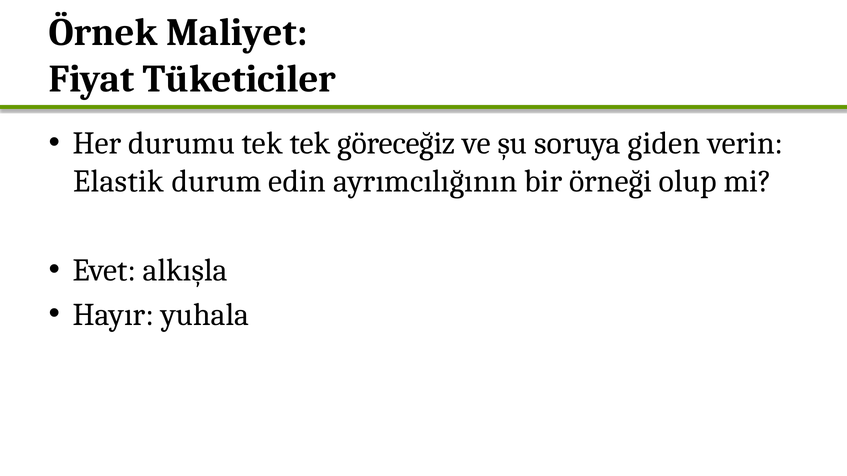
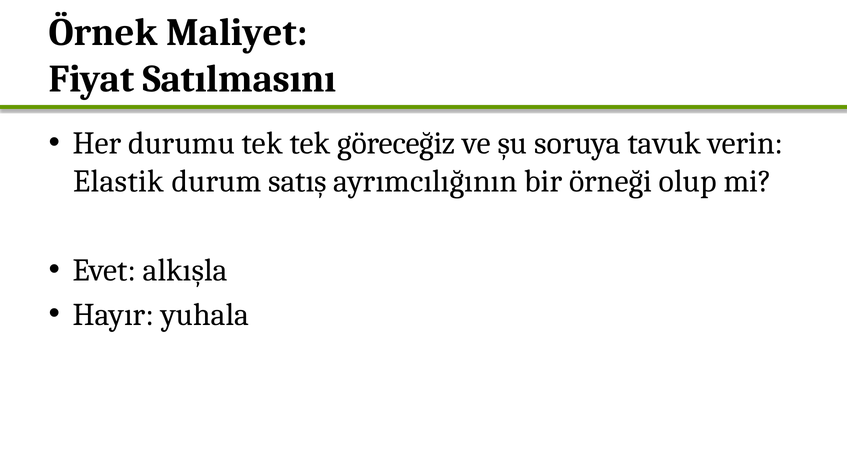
Tüketiciler: Tüketiciler -> Satılmasını
giden: giden -> tavuk
edin: edin -> satış
